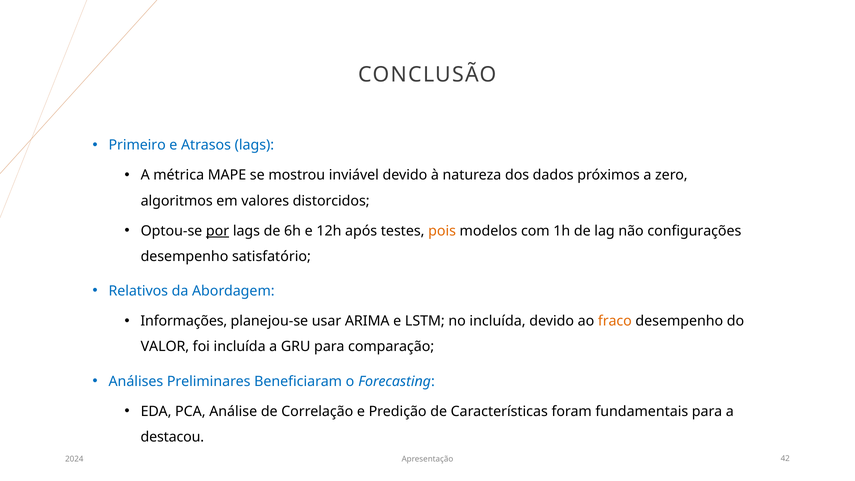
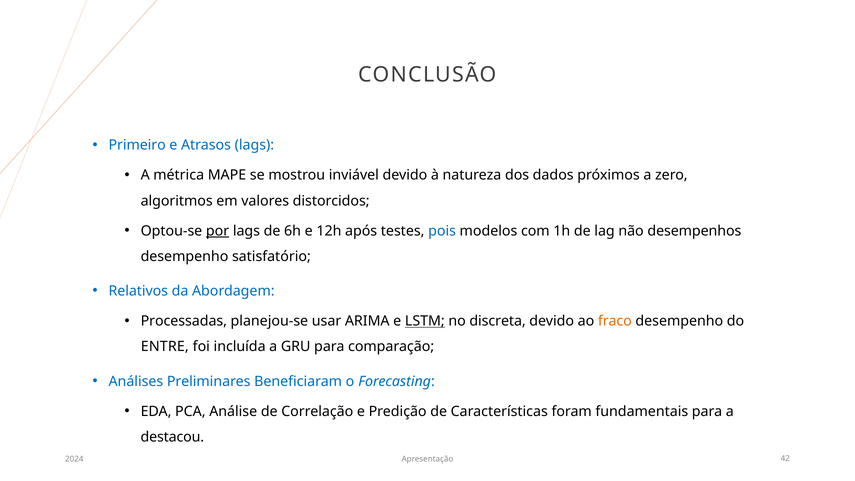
pois colour: orange -> blue
configurações: configurações -> desempenhos
Informações: Informações -> Processadas
LSTM underline: none -> present
no incluída: incluída -> discreta
VALOR: VALOR -> ENTRE
